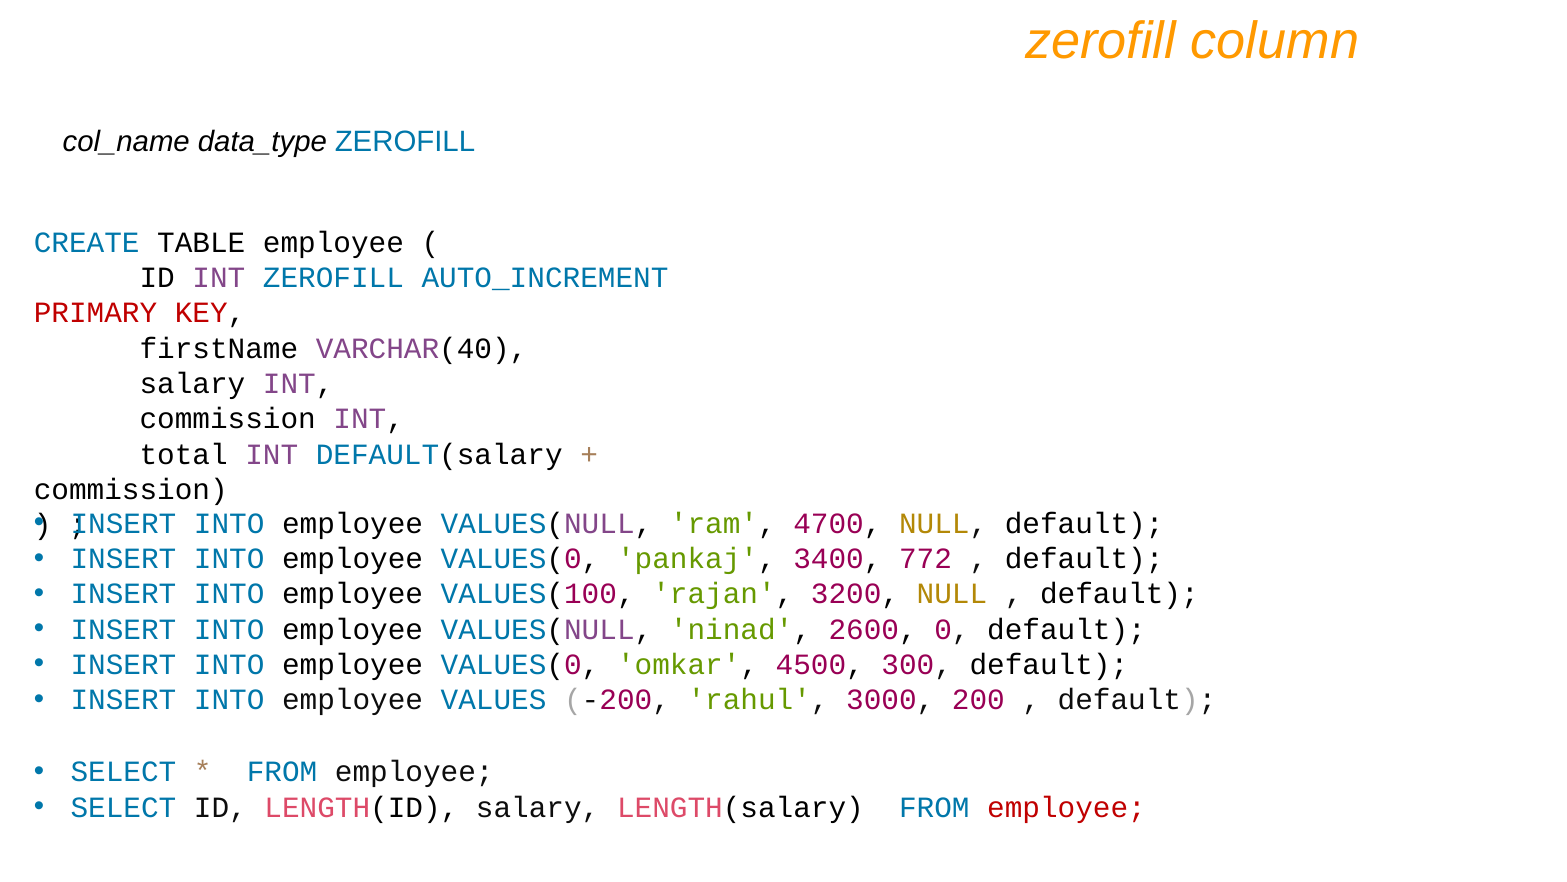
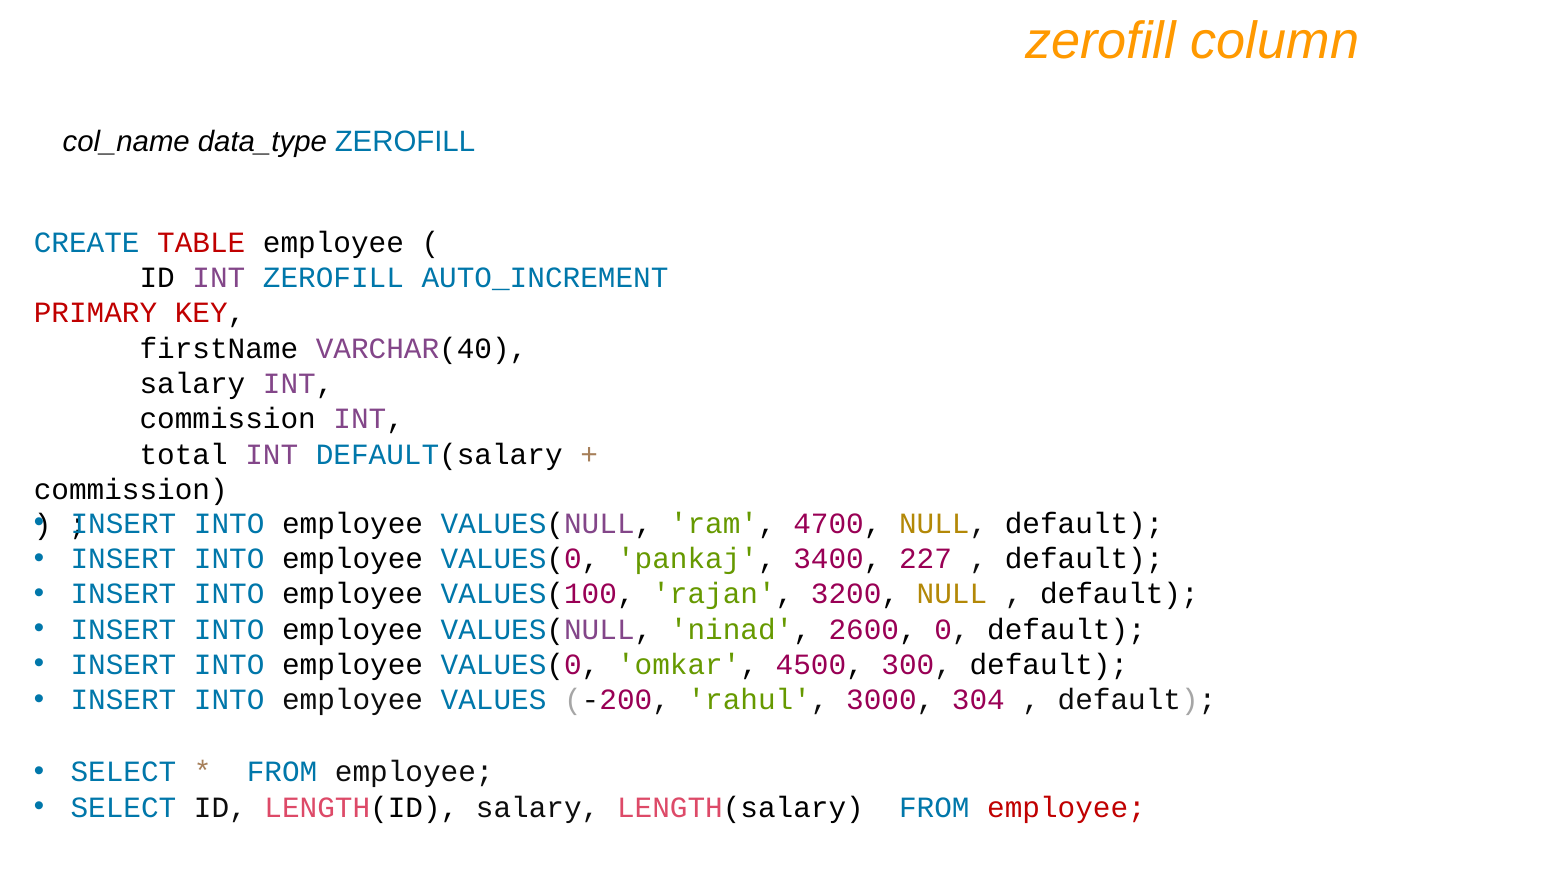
TABLE colour: black -> red
772: 772 -> 227
200: 200 -> 304
